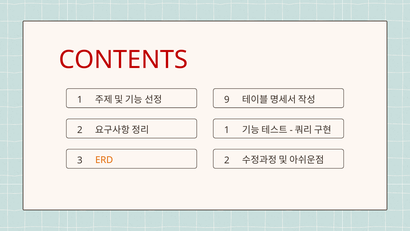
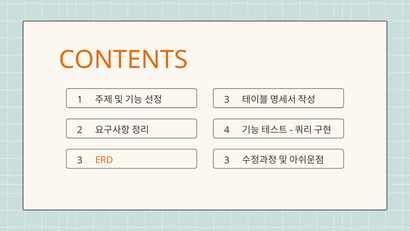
CONTENTS colour: red -> orange
1 9: 9 -> 3
2 1: 1 -> 4
3 2: 2 -> 3
